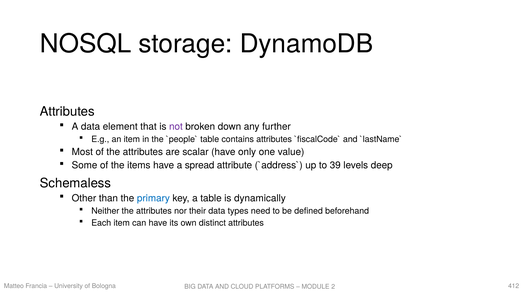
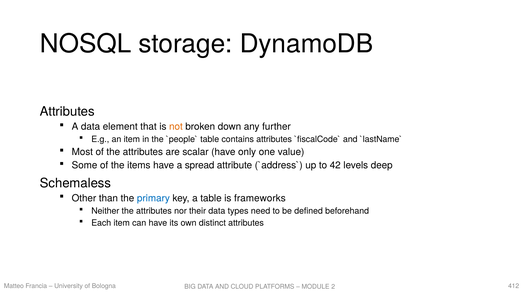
not colour: purple -> orange
39: 39 -> 42
dynamically: dynamically -> frameworks
